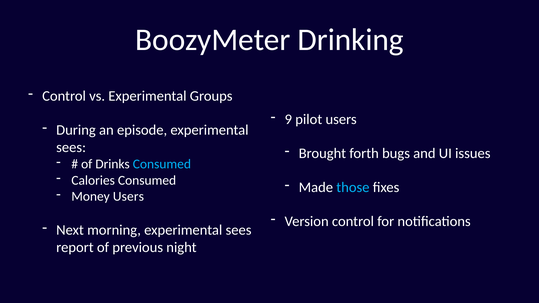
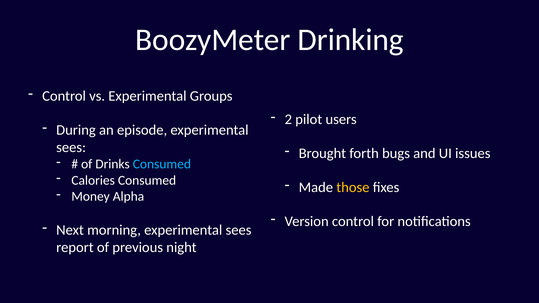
9: 9 -> 2
those colour: light blue -> yellow
Money Users: Users -> Alpha
